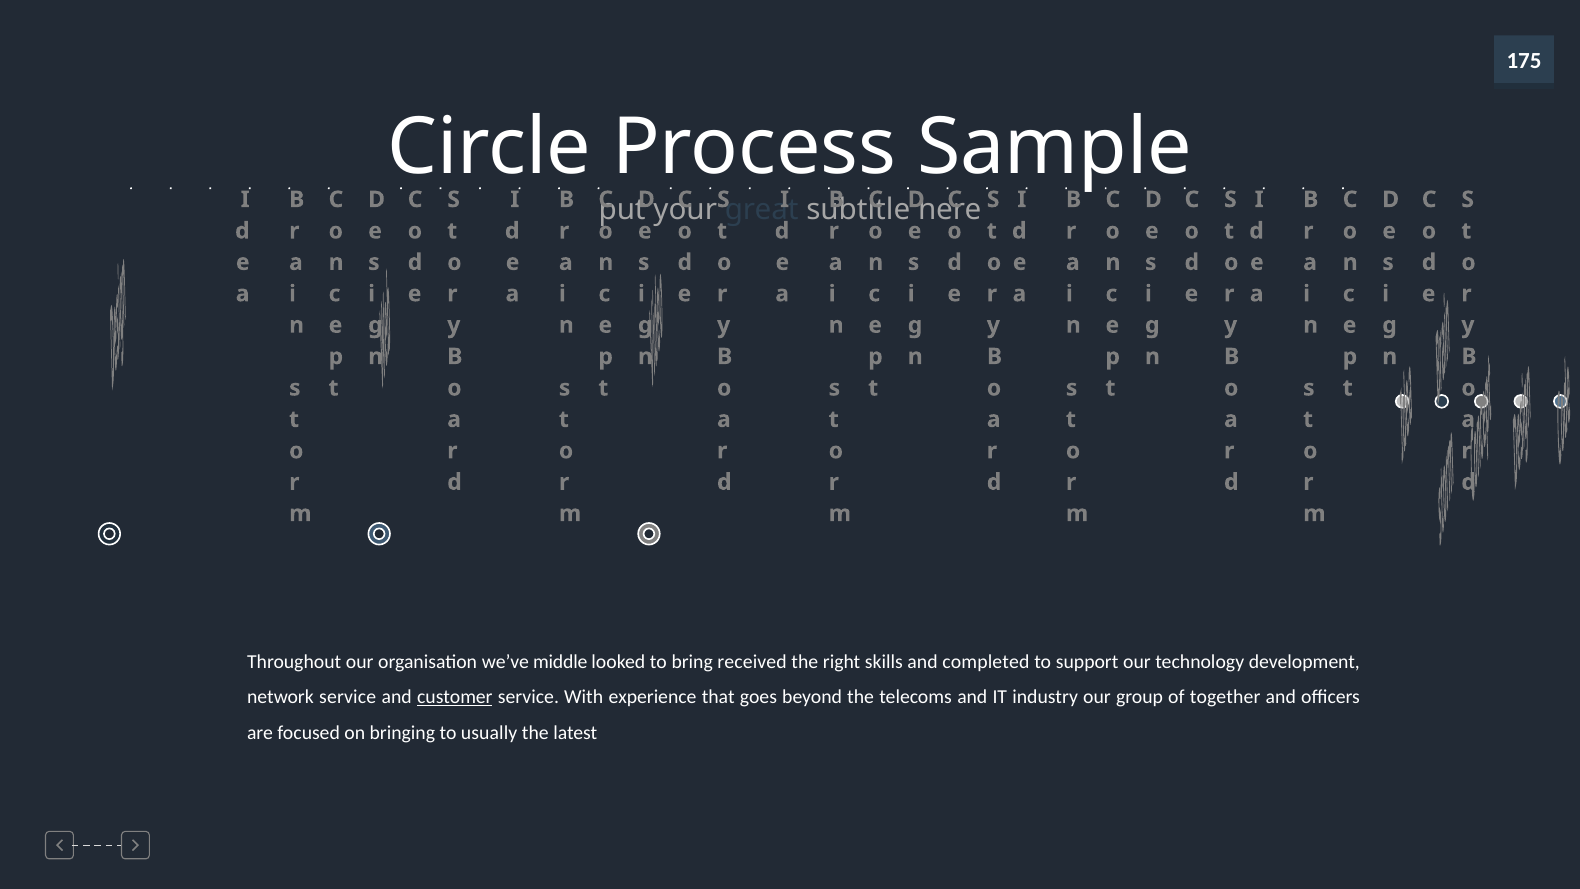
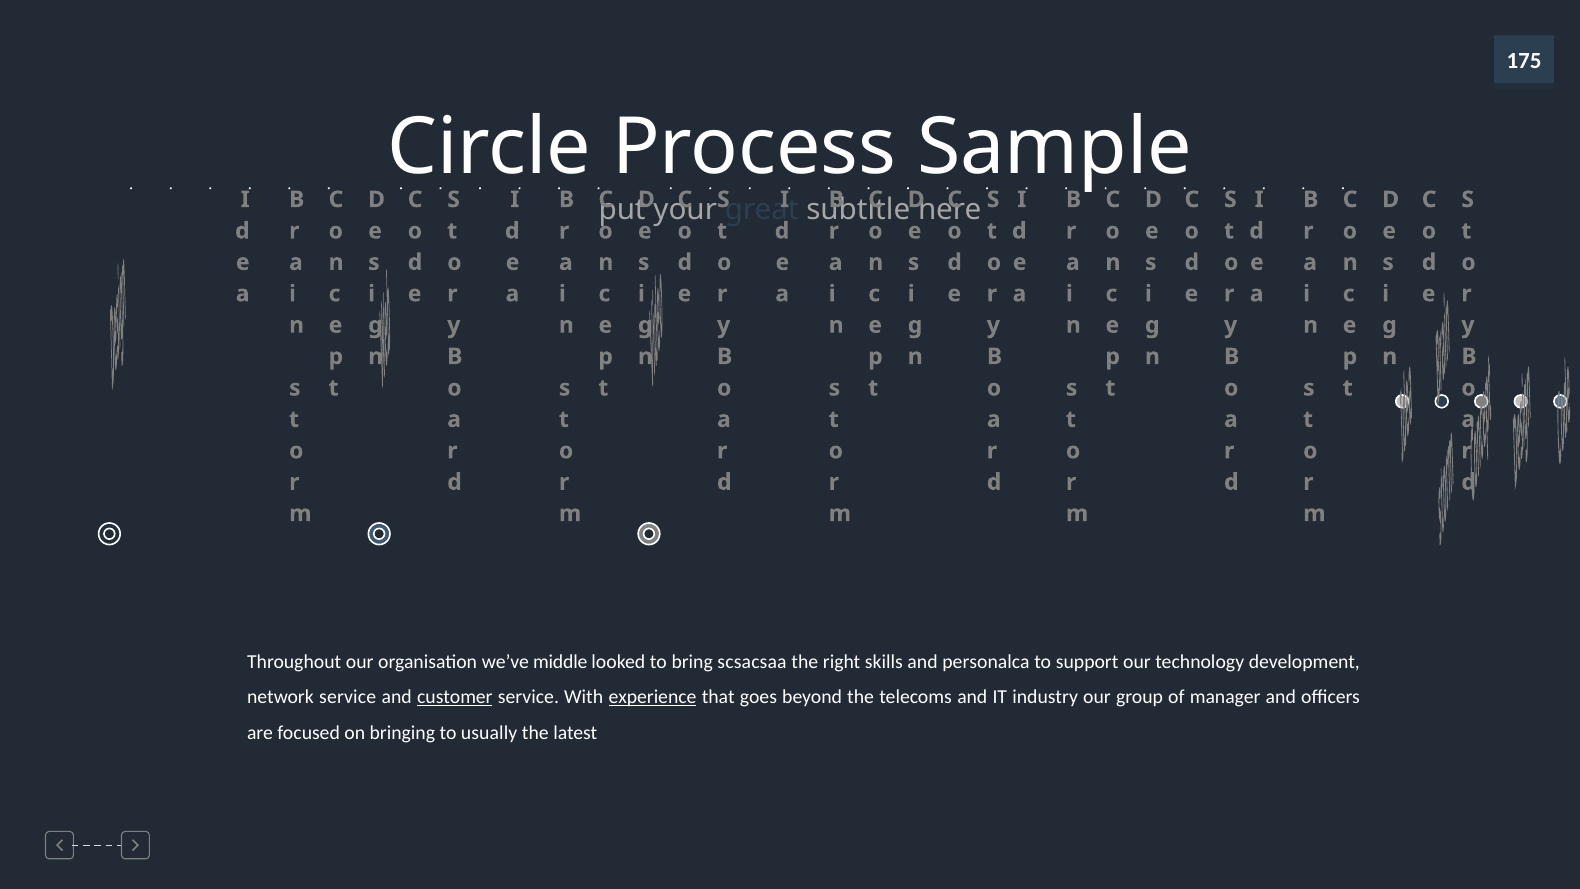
received: received -> scsacsaa
completed: completed -> personalca
experience underline: none -> present
together: together -> manager
